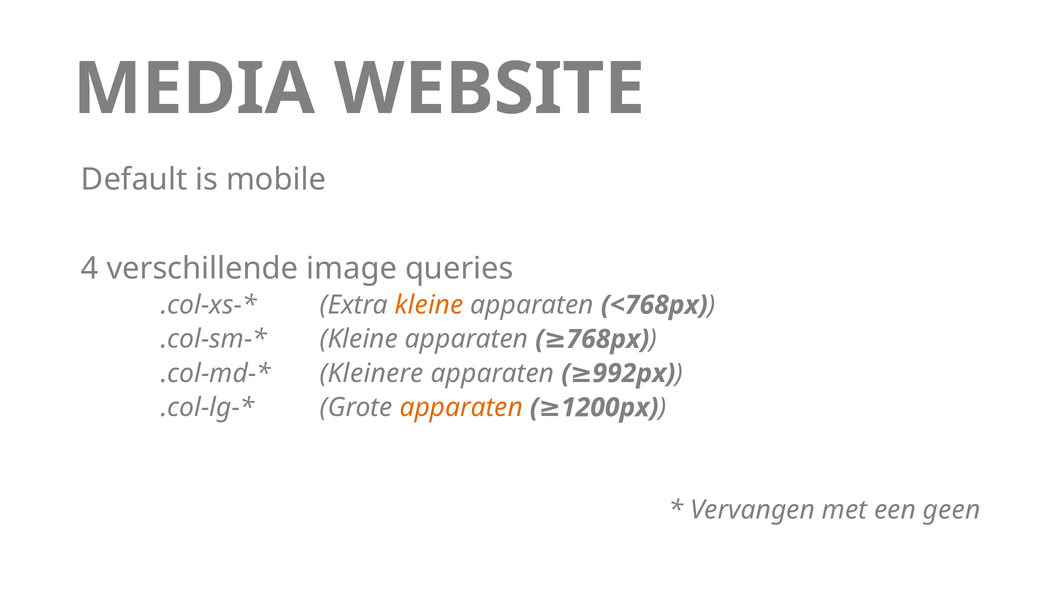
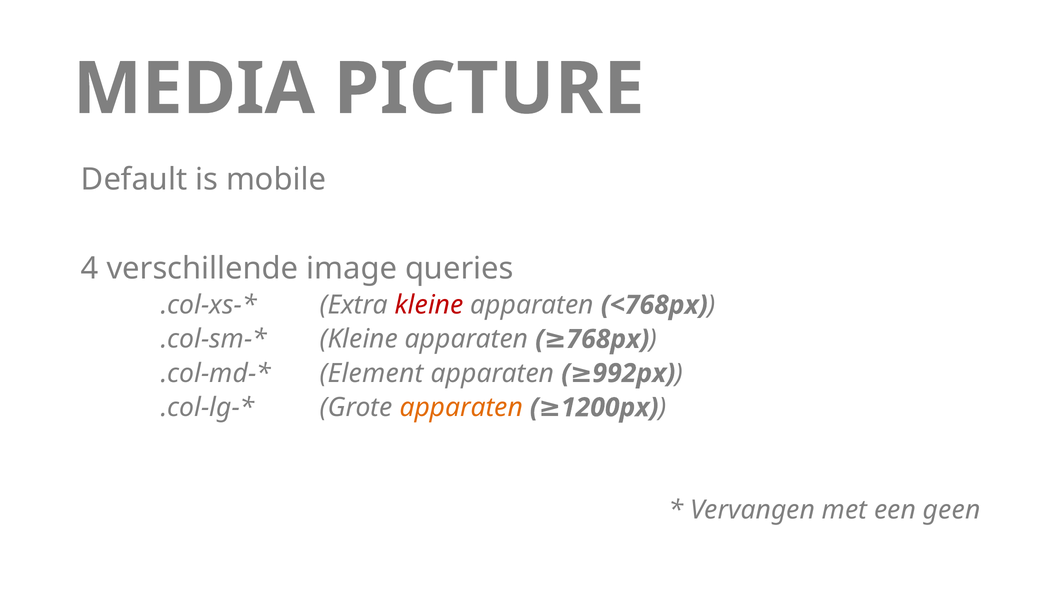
WEBSITE: WEBSITE -> PICTURE
kleine at (429, 305) colour: orange -> red
Kleinere: Kleinere -> Element
